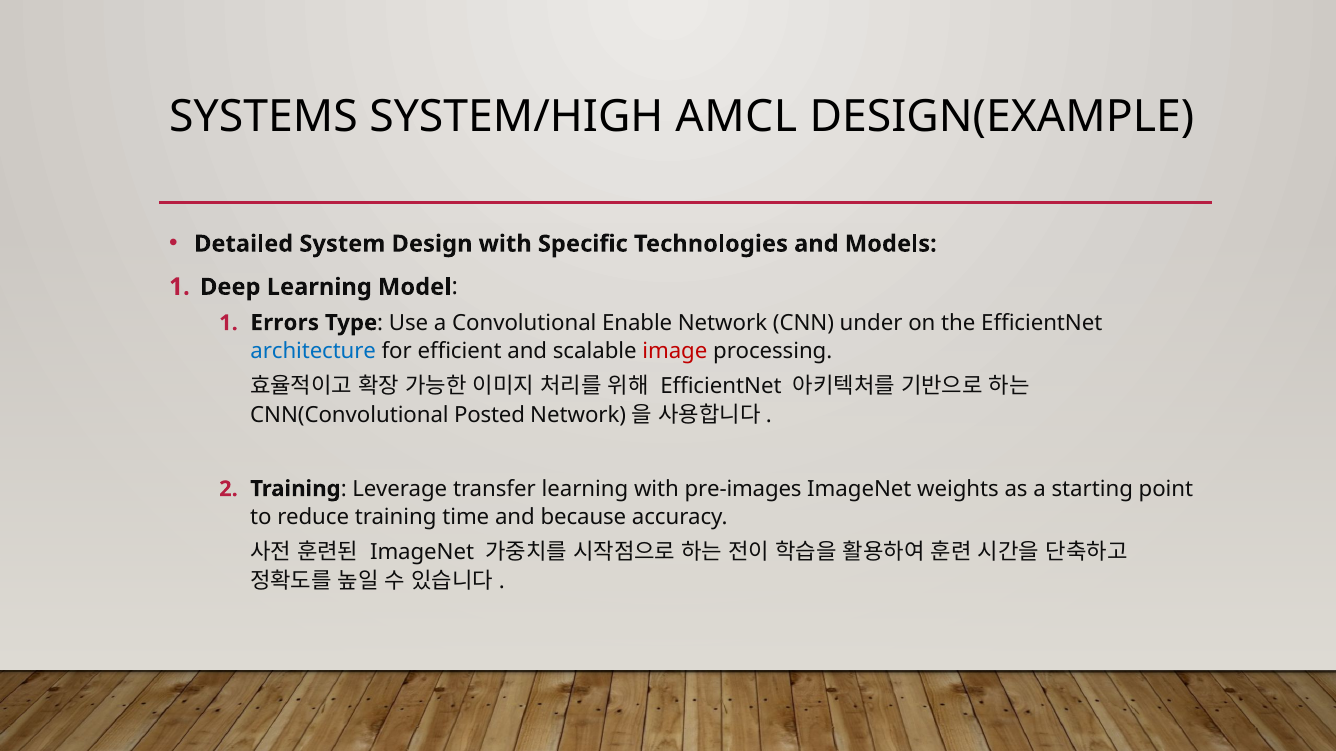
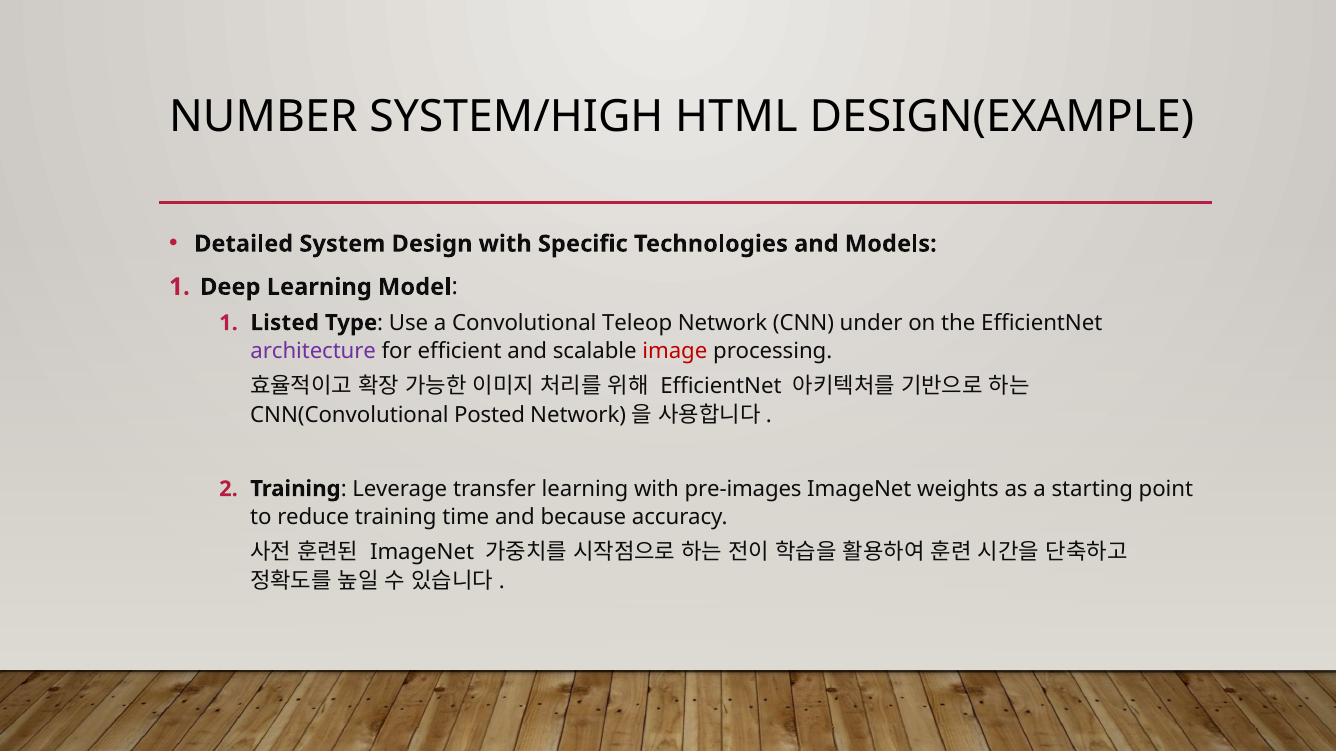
SYSTEMS: SYSTEMS -> NUMBER
AMCL: AMCL -> HTML
Errors: Errors -> Listed
Enable: Enable -> Teleop
architecture colour: blue -> purple
